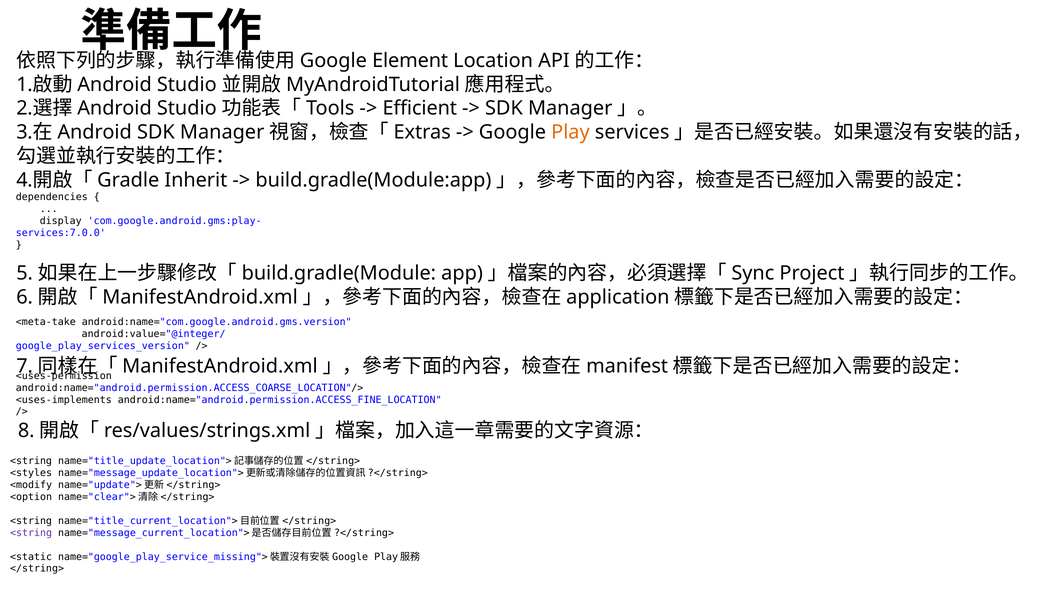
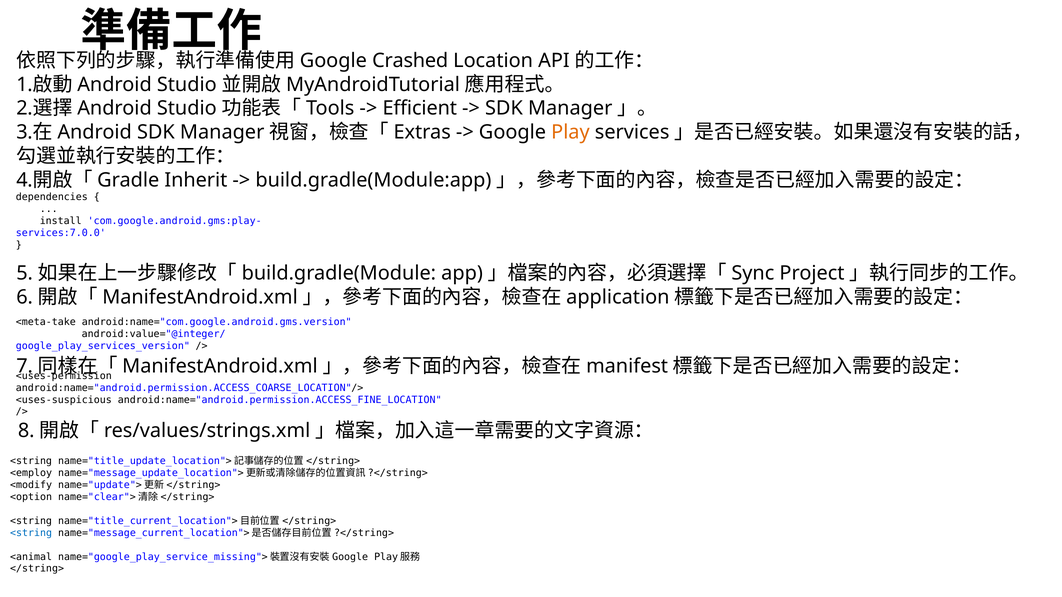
Element: Element -> Crashed
display: display -> install
<uses-implements: <uses-implements -> <uses-suspicious
<styles: <styles -> <employ
<string at (31, 533) colour: purple -> blue
<static: <static -> <animal
